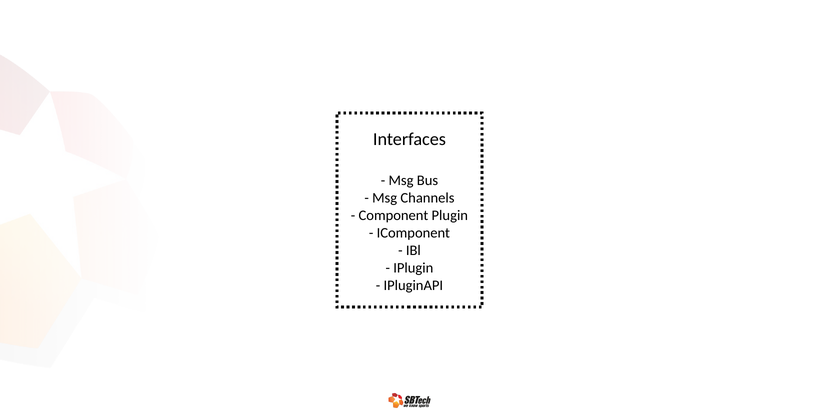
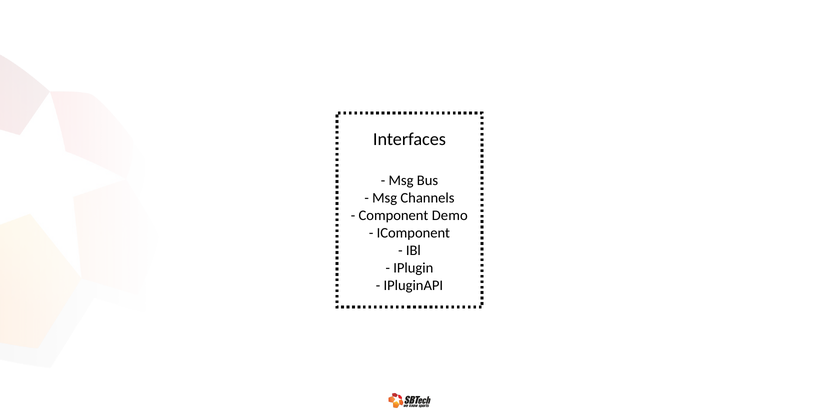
Plugin: Plugin -> Demo
